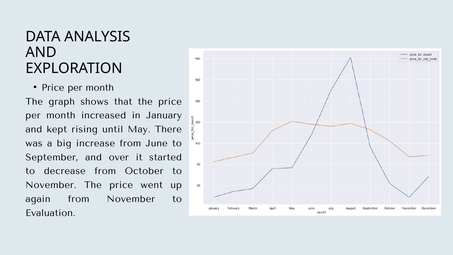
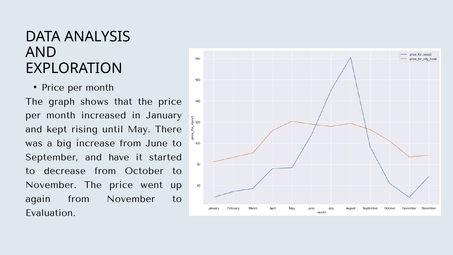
over: over -> have
